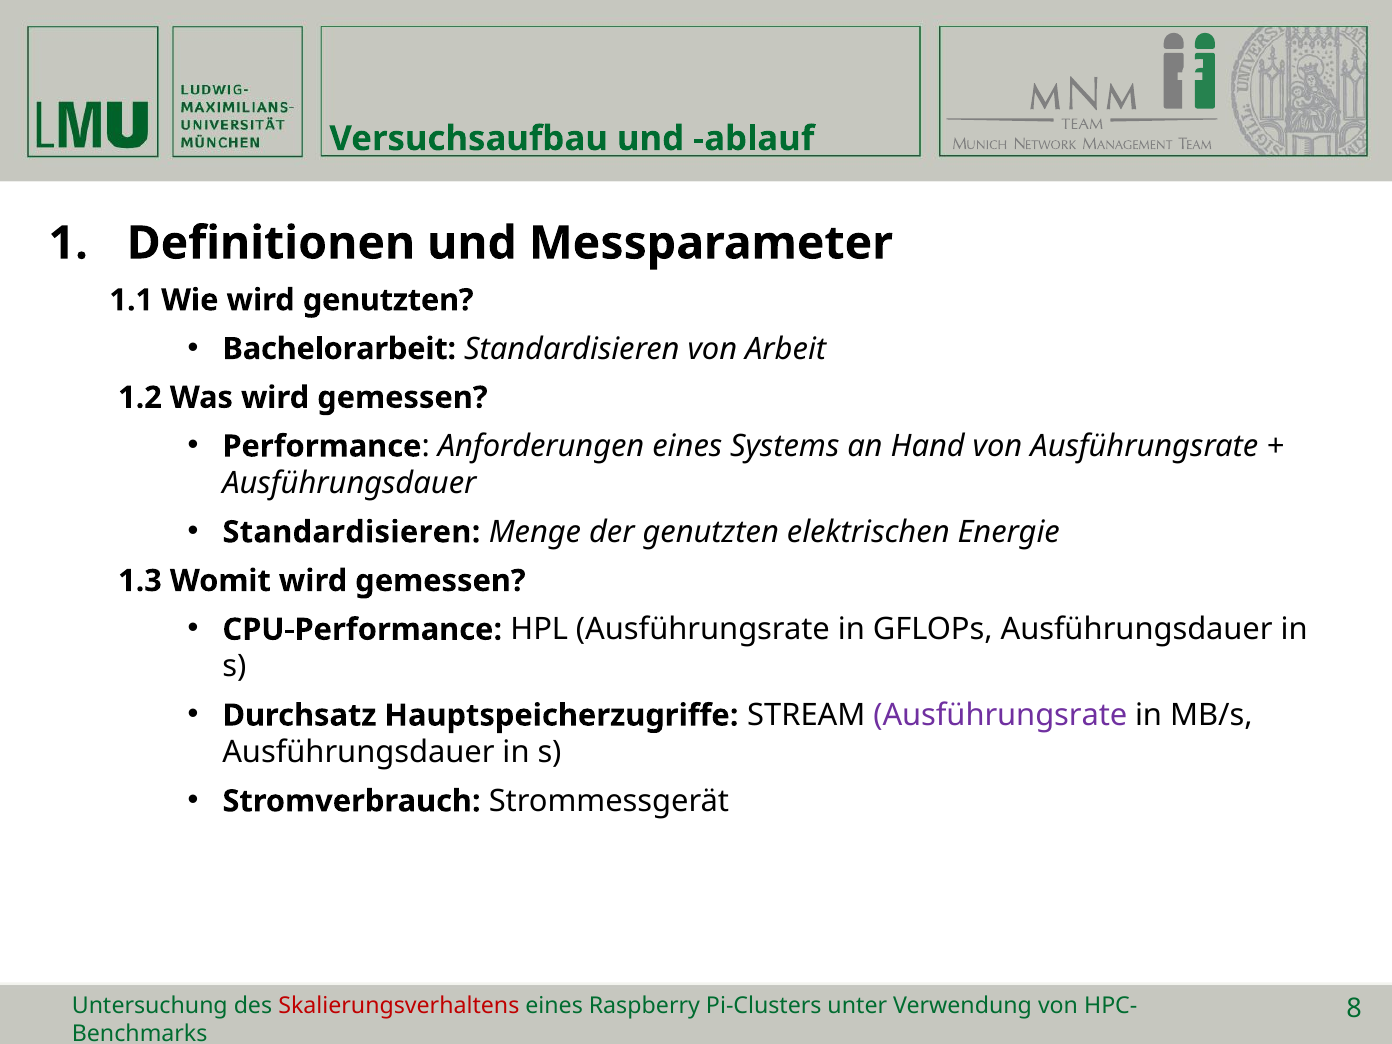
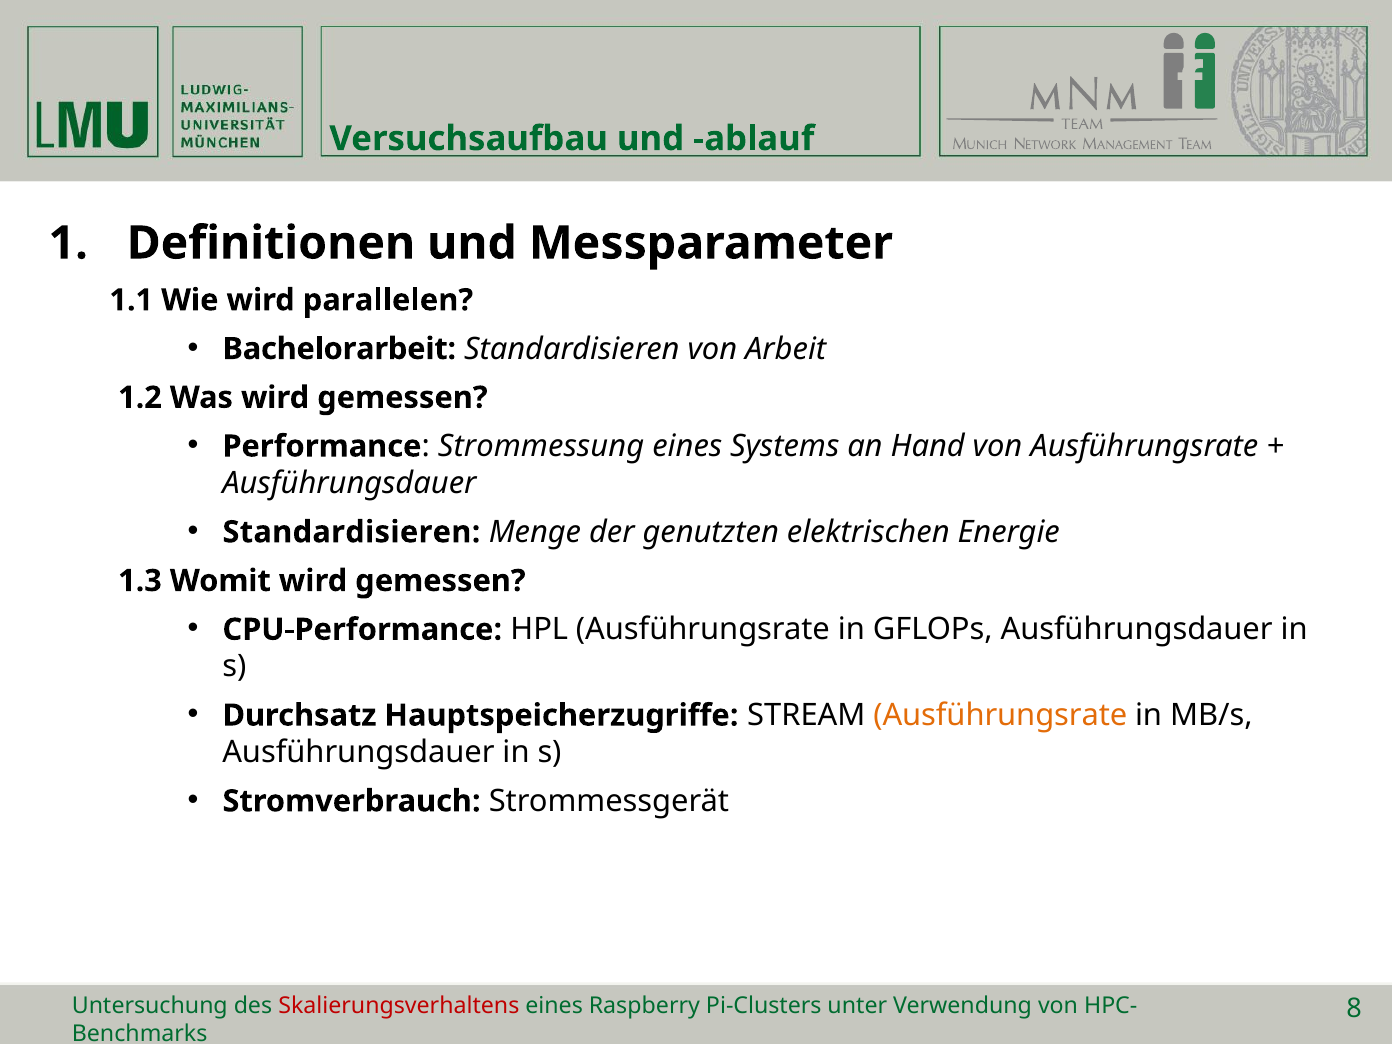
wird genutzten: genutzten -> parallelen
Anforderungen: Anforderungen -> Strommessung
Ausführungsrate at (1000, 715) colour: purple -> orange
